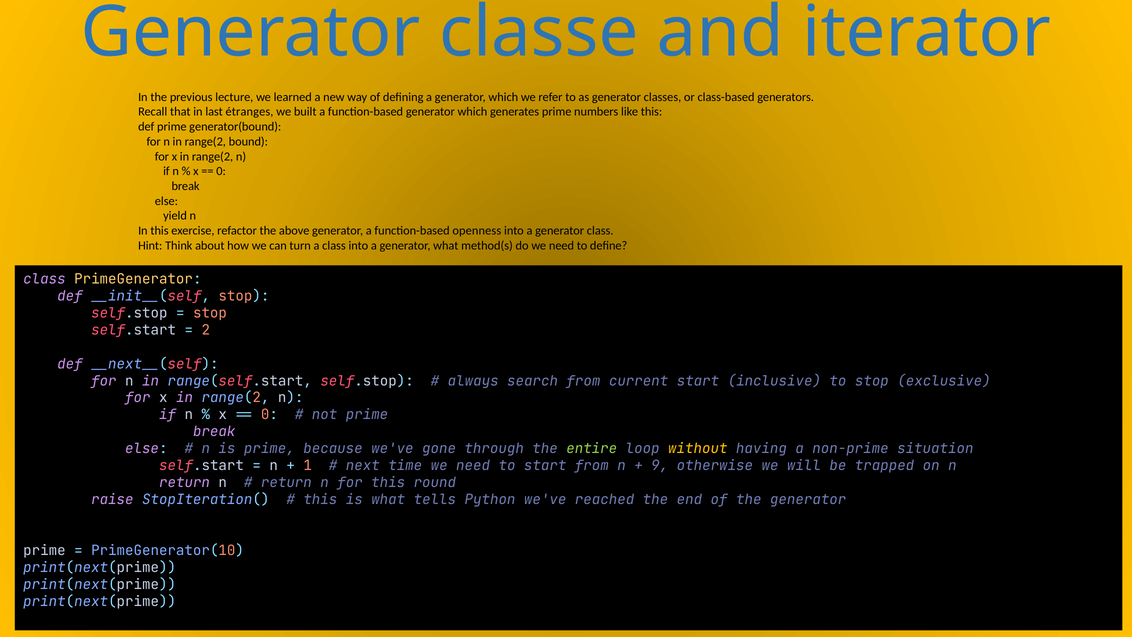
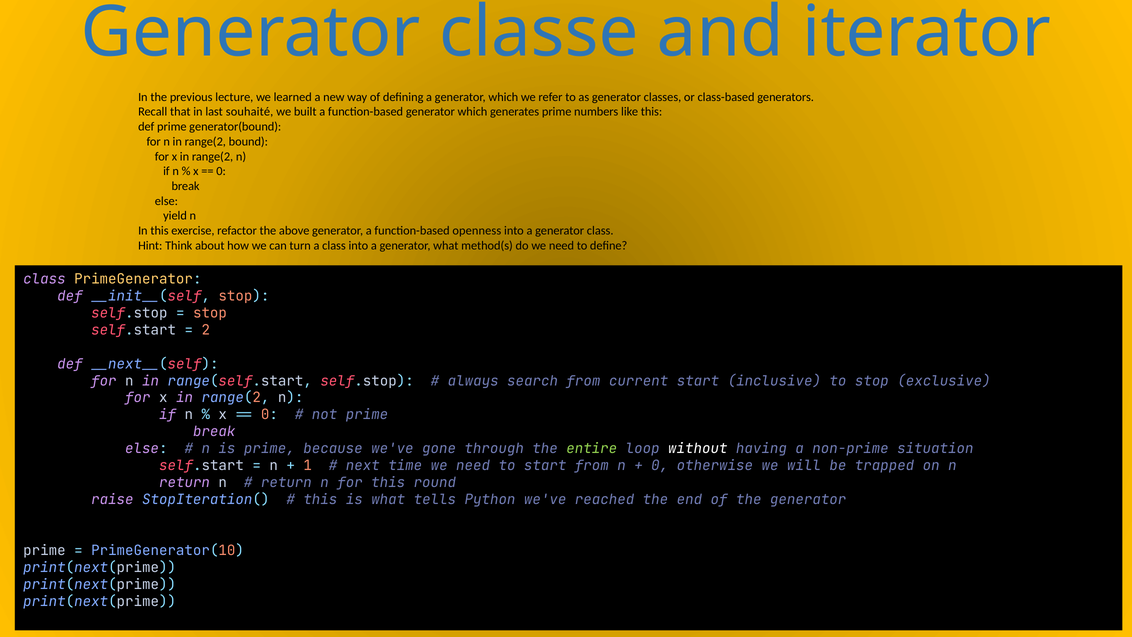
étranges: étranges -> souhaité
without colour: yellow -> white
9 at (660, 466): 9 -> 0
